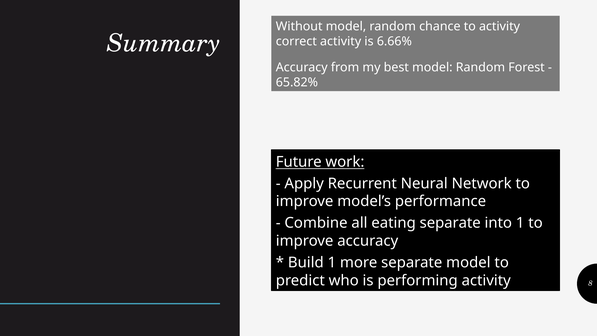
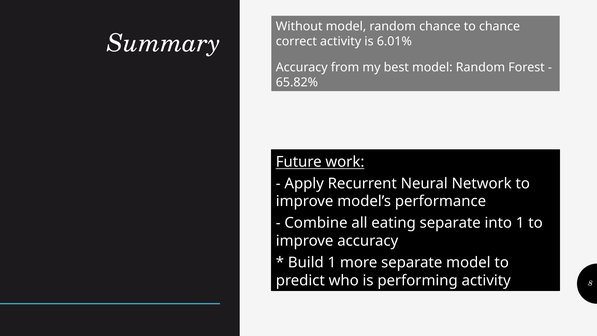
to activity: activity -> chance
6.66%: 6.66% -> 6.01%
